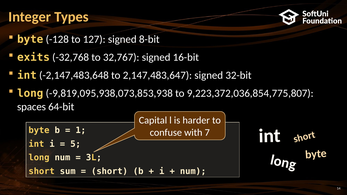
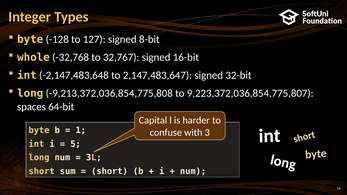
exits: exits -> whole
-9,819,095,938,073,853,938: -9,819,095,938,073,853,938 -> -9,213,372,036,854,775,808
7: 7 -> 3
